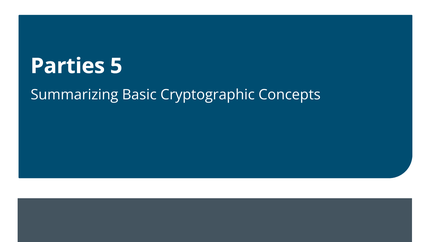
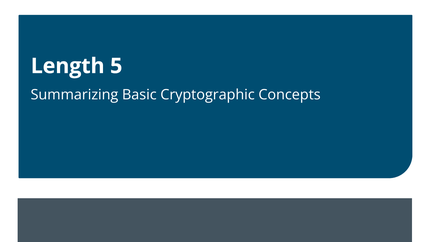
Parties: Parties -> Length
